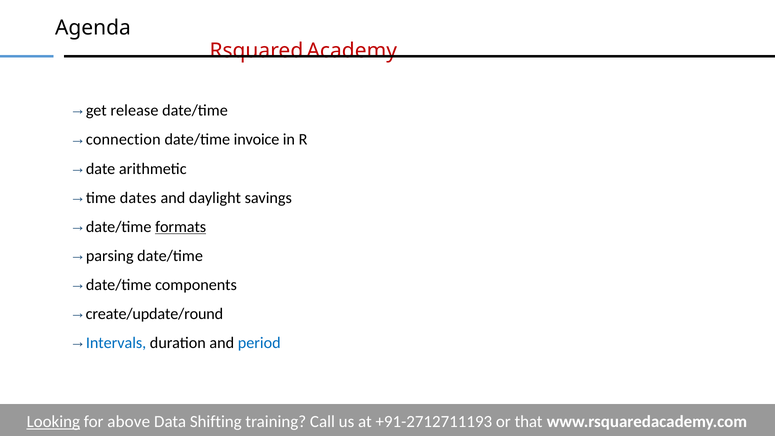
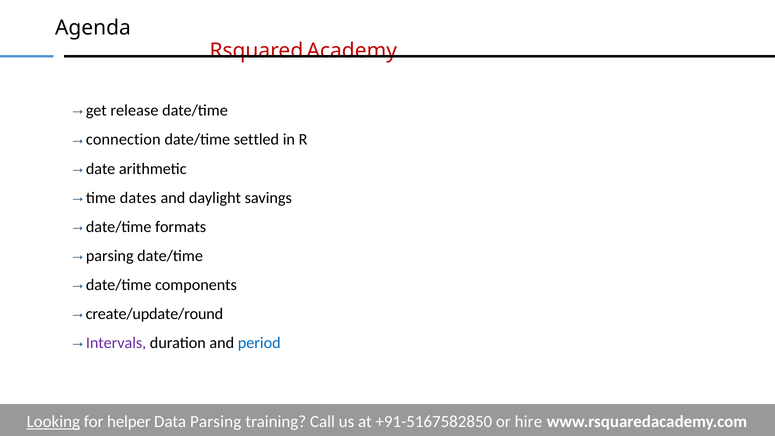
invoice: invoice -> settled
formats underline: present -> none
Intervals colour: blue -> purple
above: above -> helper
Data Shifting: Shifting -> Parsing
+91-2712711193: +91-2712711193 -> +91-5167582850
that: that -> hire
